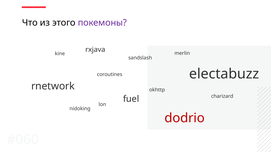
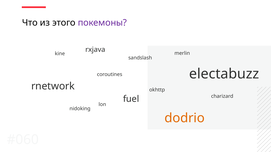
dodrio colour: red -> orange
